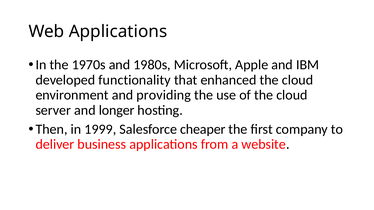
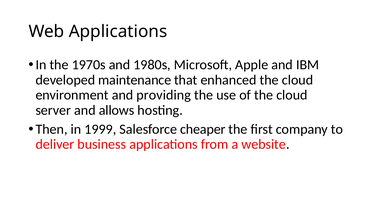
functionality: functionality -> maintenance
longer: longer -> allows
